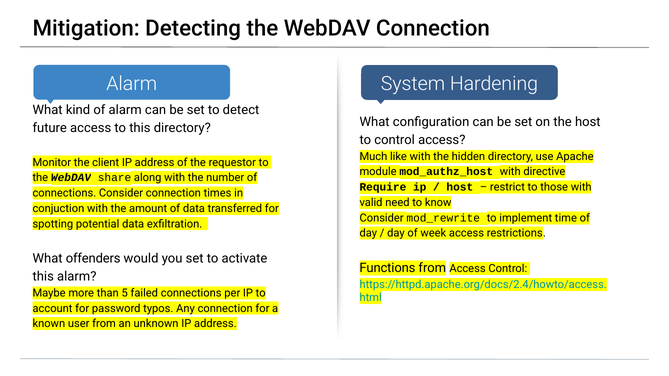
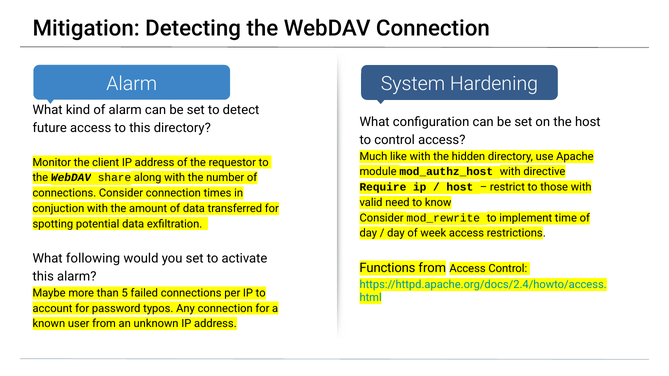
offenders: offenders -> following
